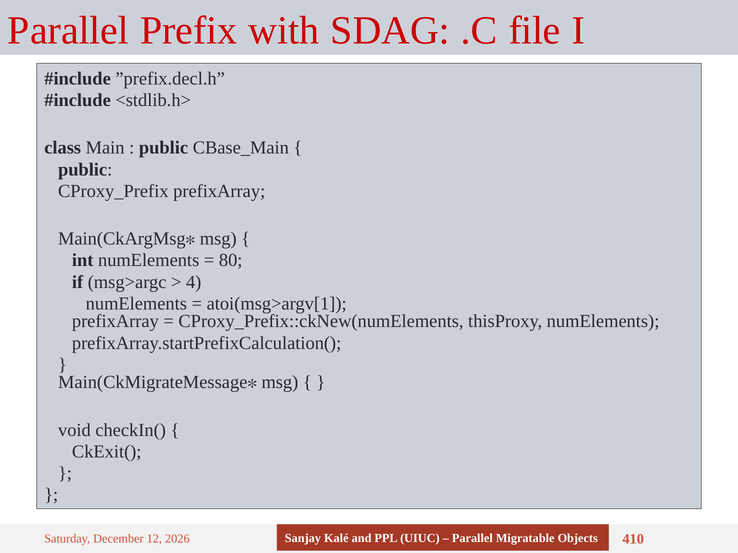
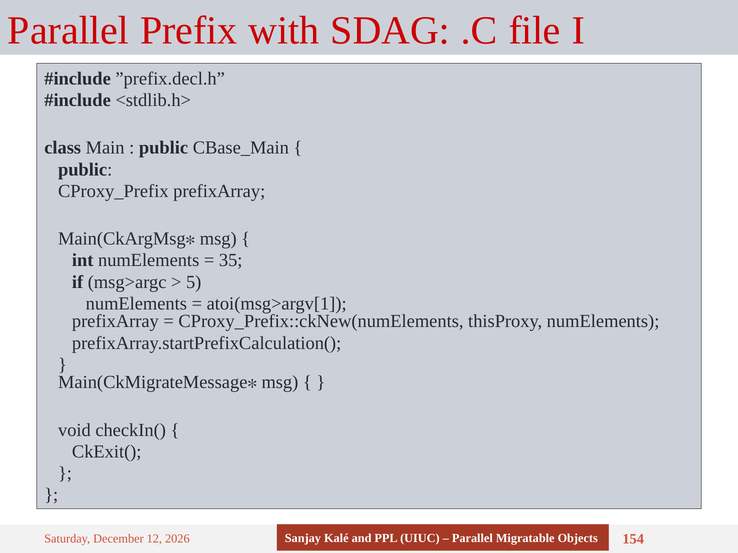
80: 80 -> 35
4: 4 -> 5
410: 410 -> 154
